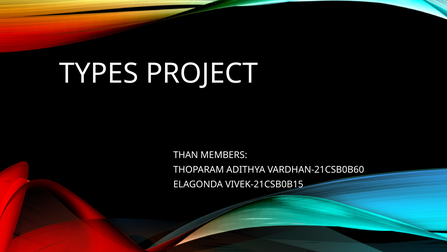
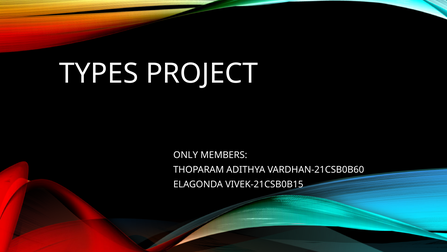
THAN: THAN -> ONLY
